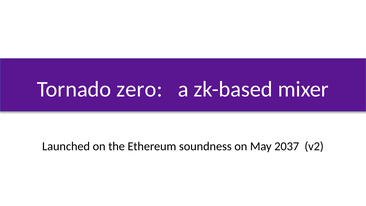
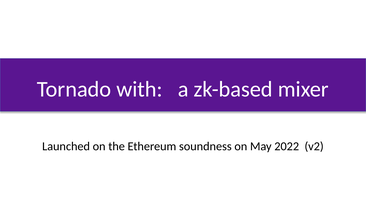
zero: zero -> with
2037: 2037 -> 2022
